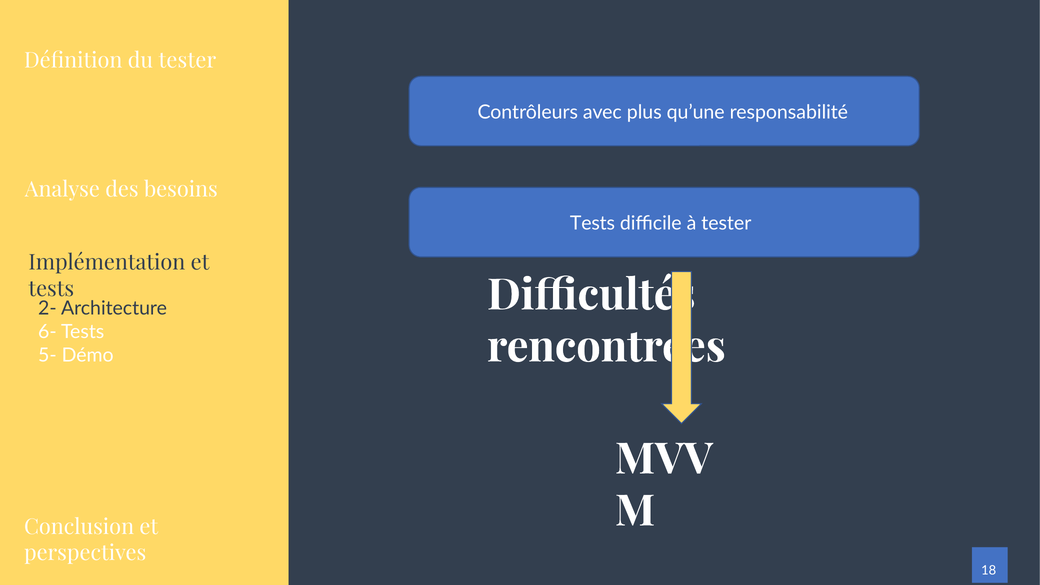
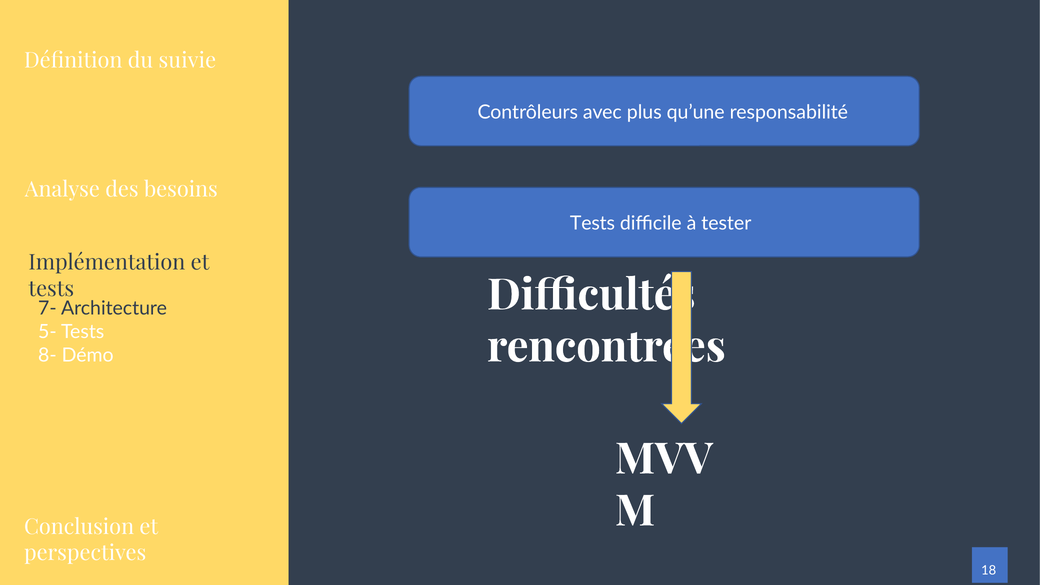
du tester: tester -> suivie
2-: 2- -> 7-
6-: 6- -> 5-
5-: 5- -> 8-
